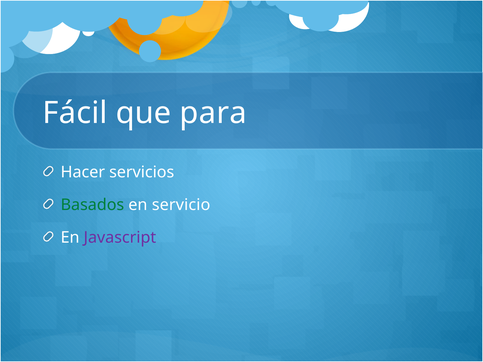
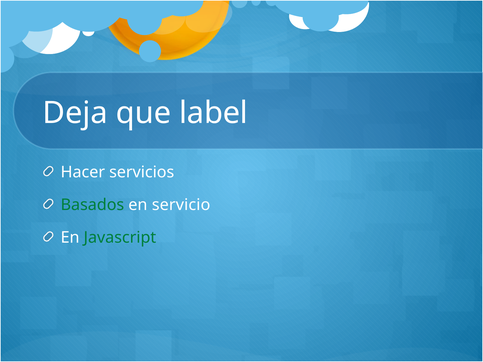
Fácil: Fácil -> Deja
para: para -> label
Javascript colour: purple -> green
